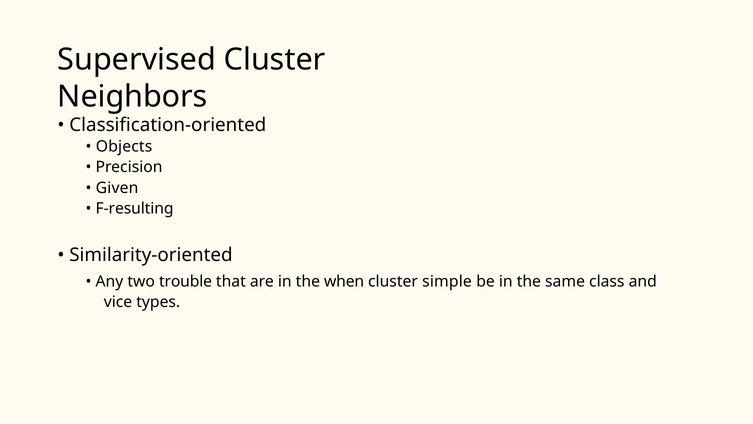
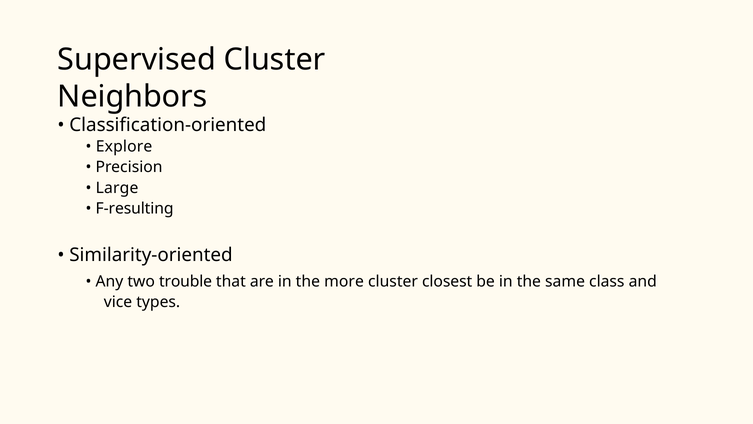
Objects: Objects -> Explore
Given: Given -> Large
when: when -> more
simple: simple -> closest
